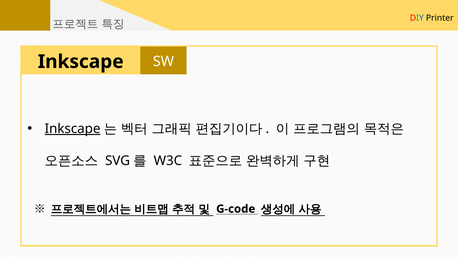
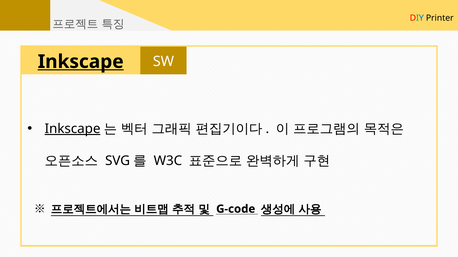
Inkscape at (81, 62) underline: none -> present
